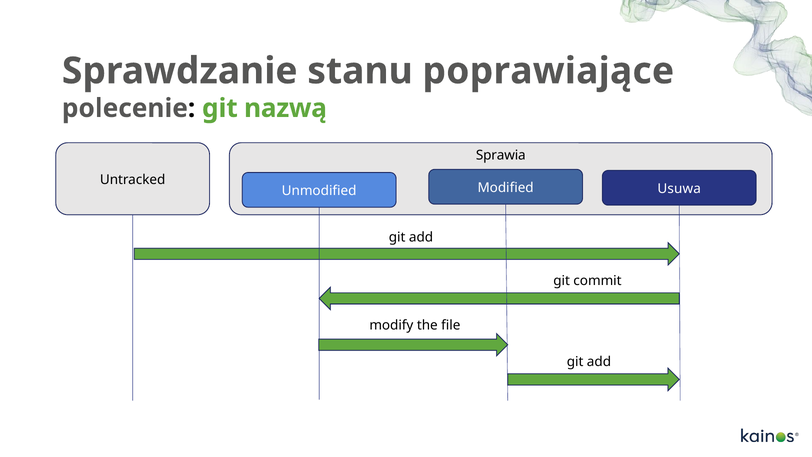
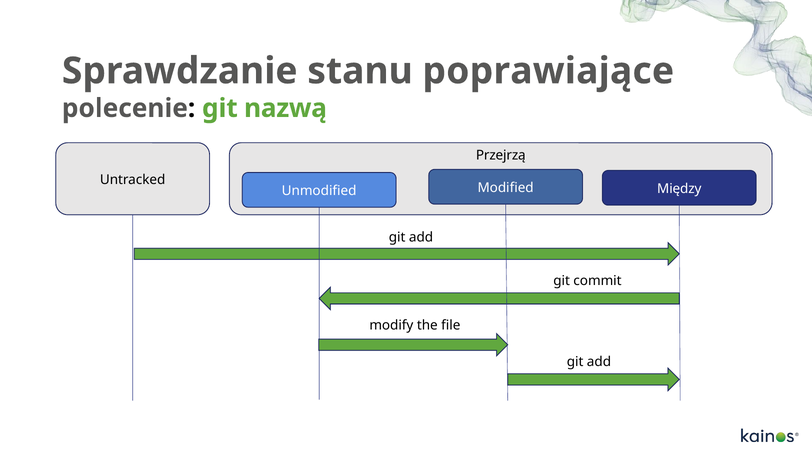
Sprawia: Sprawia -> Przejrzą
Usuwa: Usuwa -> Między
